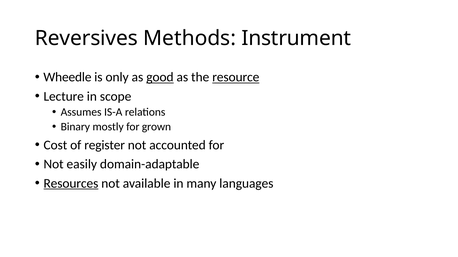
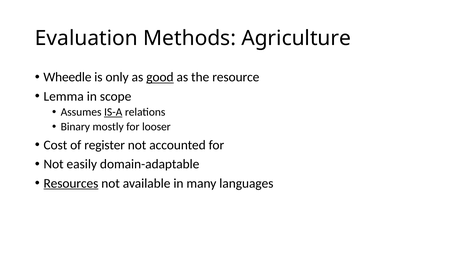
Reversives: Reversives -> Evaluation
Instrument: Instrument -> Agriculture
resource underline: present -> none
Lecture: Lecture -> Lemma
IS-A underline: none -> present
grown: grown -> looser
